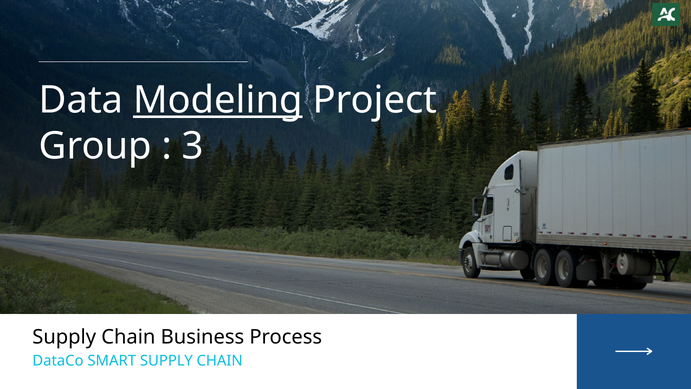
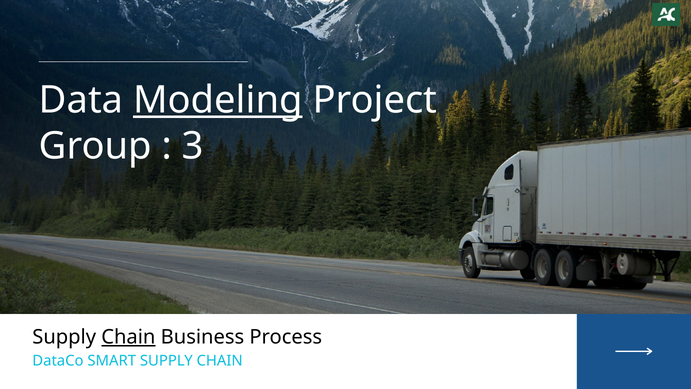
Chain at (128, 337) underline: none -> present
